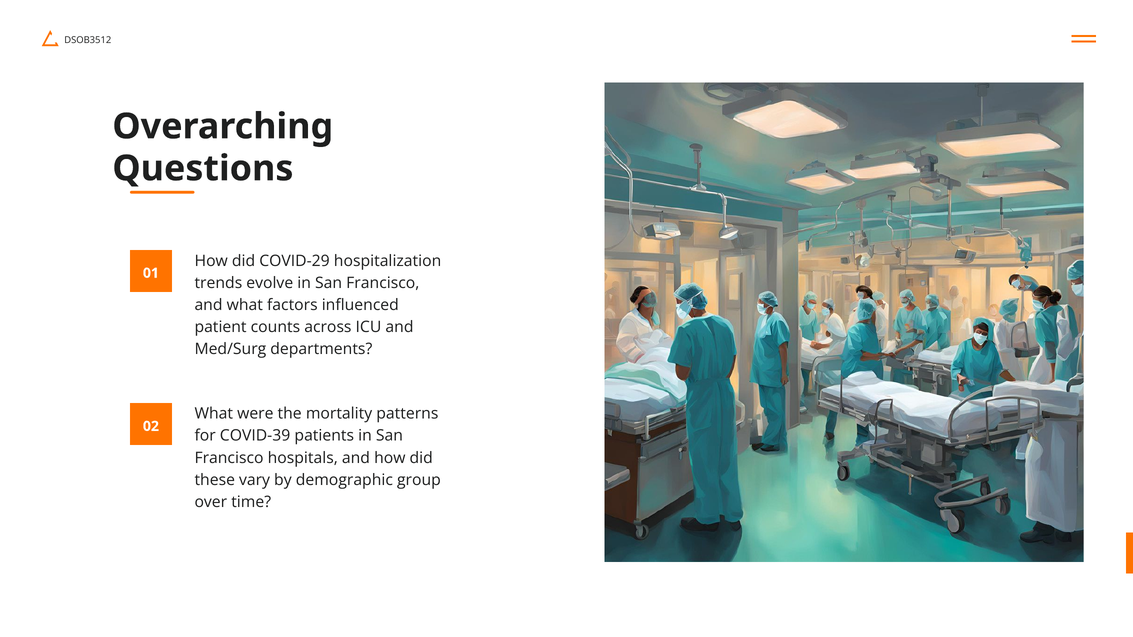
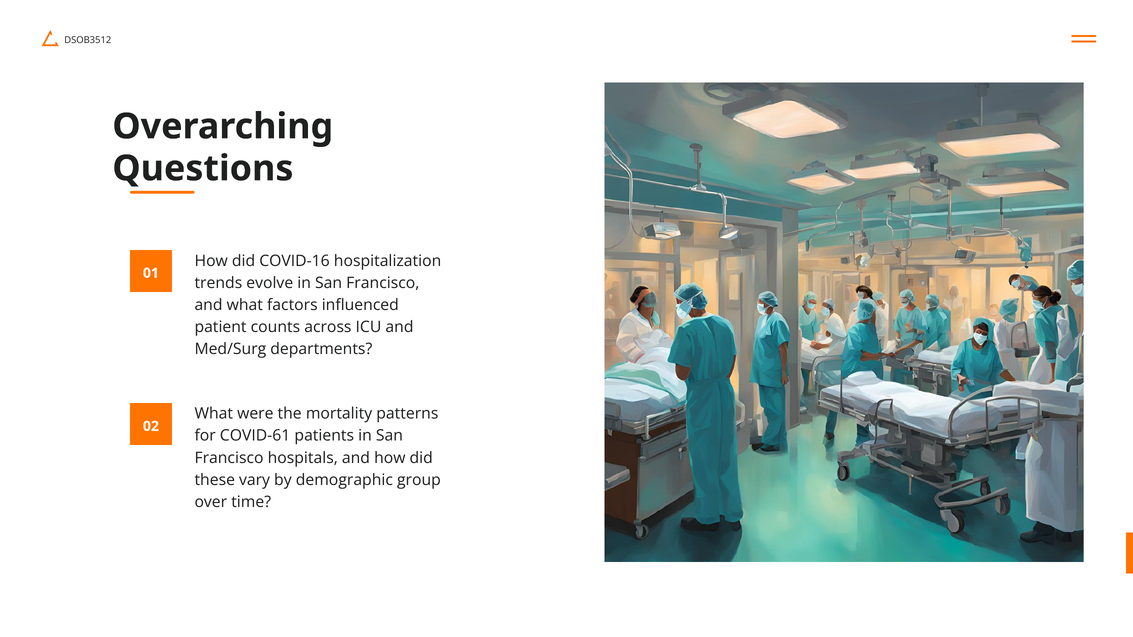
COVID-29: COVID-29 -> COVID-16
COVID-39: COVID-39 -> COVID-61
